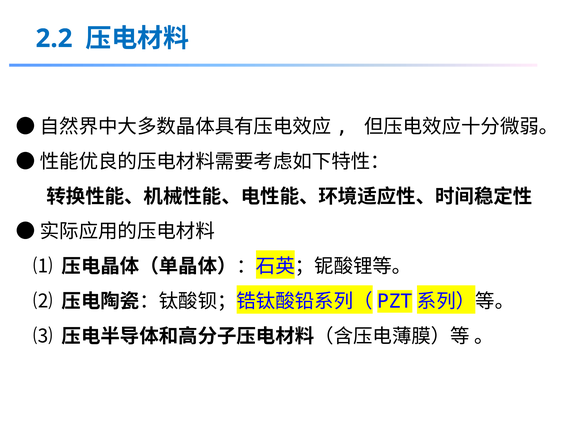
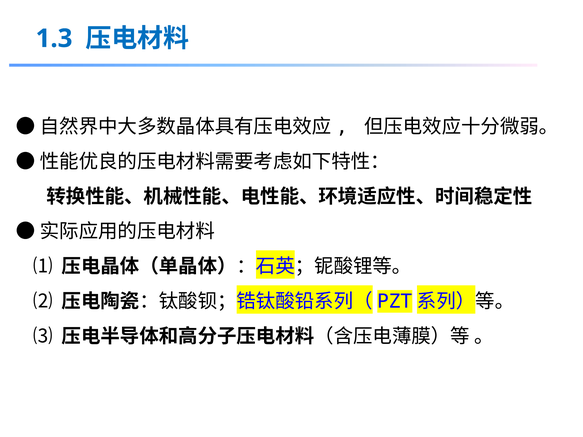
2.2: 2.2 -> 1.3
